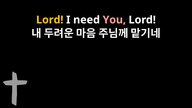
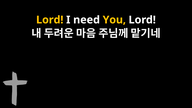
You colour: pink -> yellow
